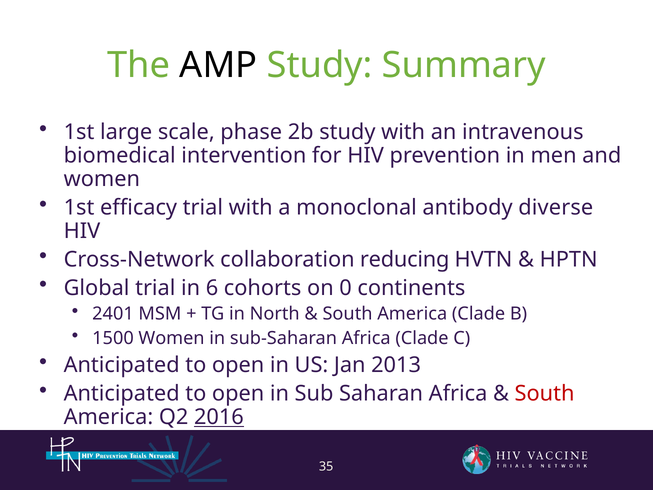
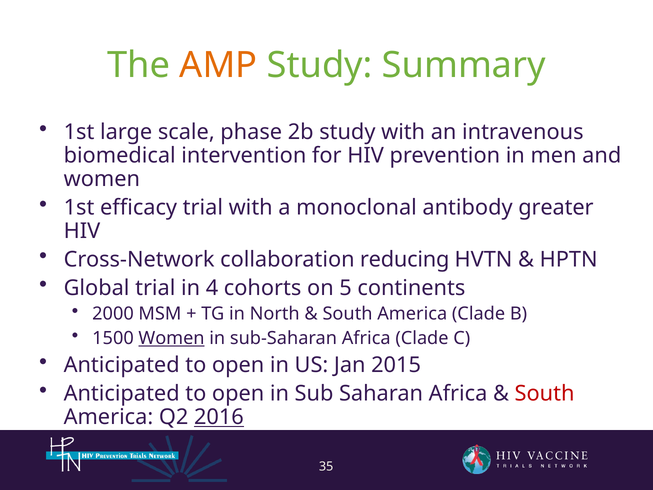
AMP colour: black -> orange
diverse: diverse -> greater
6: 6 -> 4
0: 0 -> 5
2401: 2401 -> 2000
Women at (172, 338) underline: none -> present
2013: 2013 -> 2015
